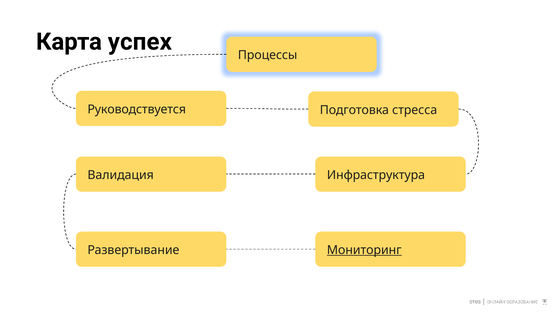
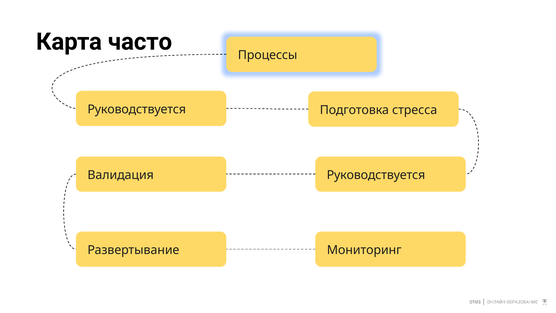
успех: успех -> часто
Валидация Инфраструктура: Инфраструктура -> Руководствуется
Мониторинг underline: present -> none
